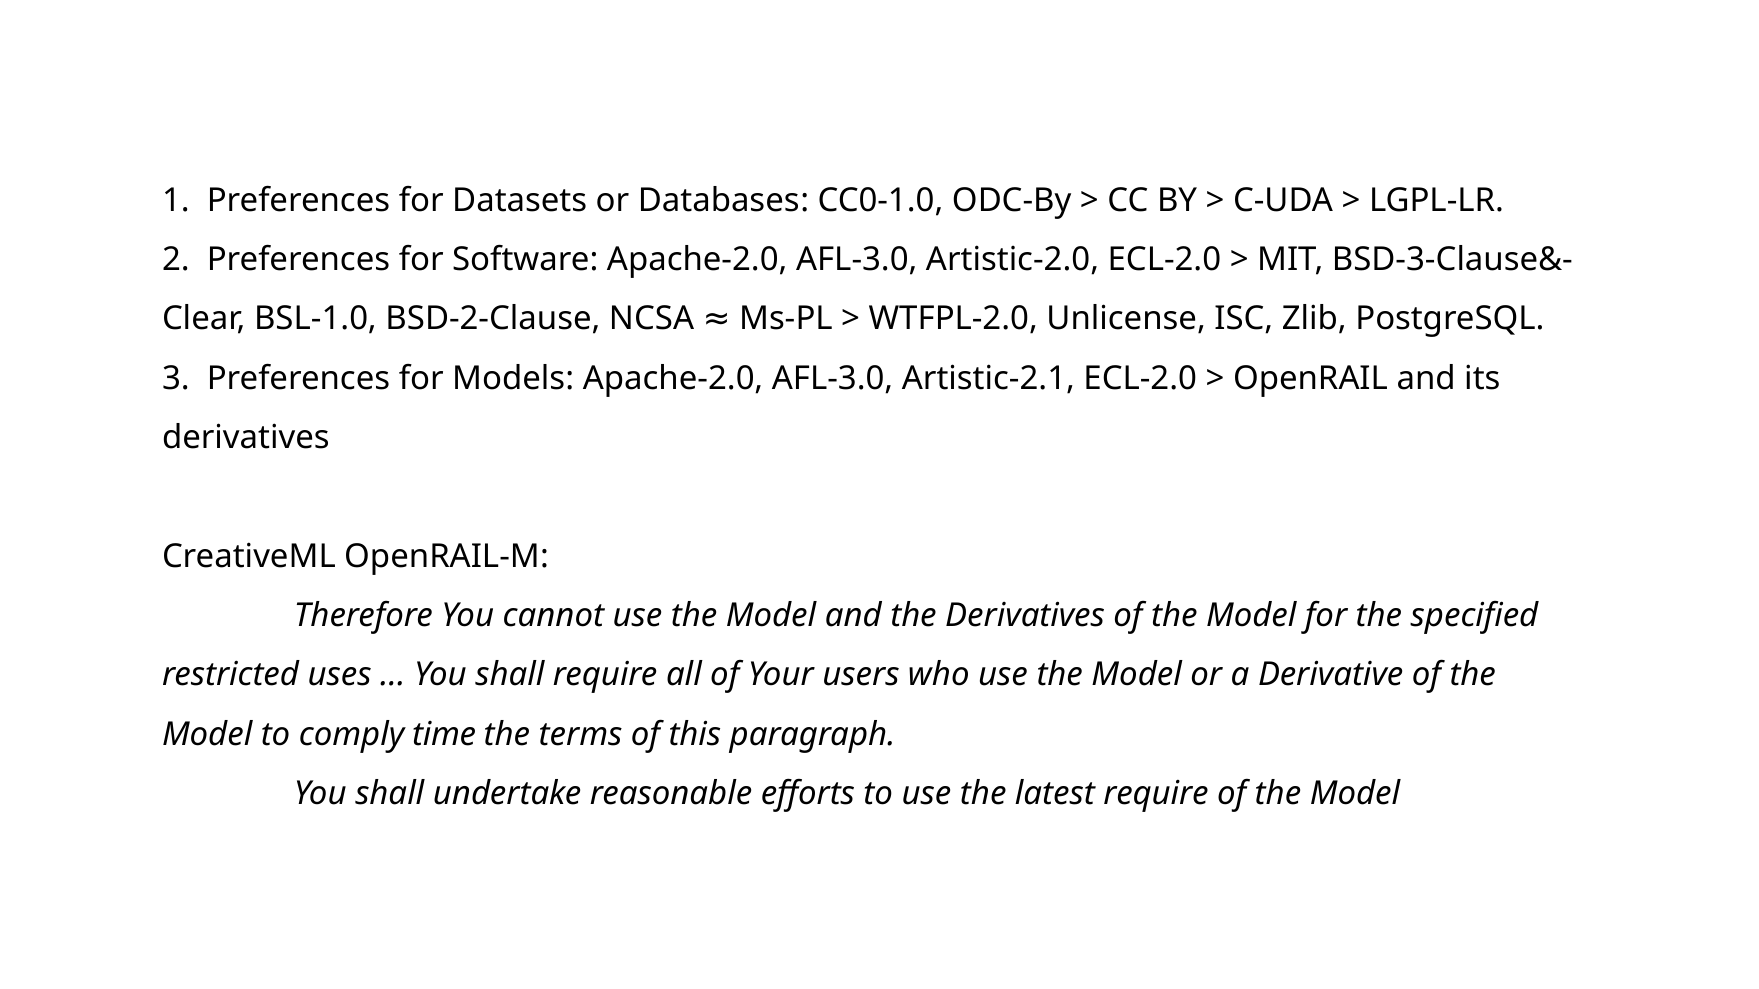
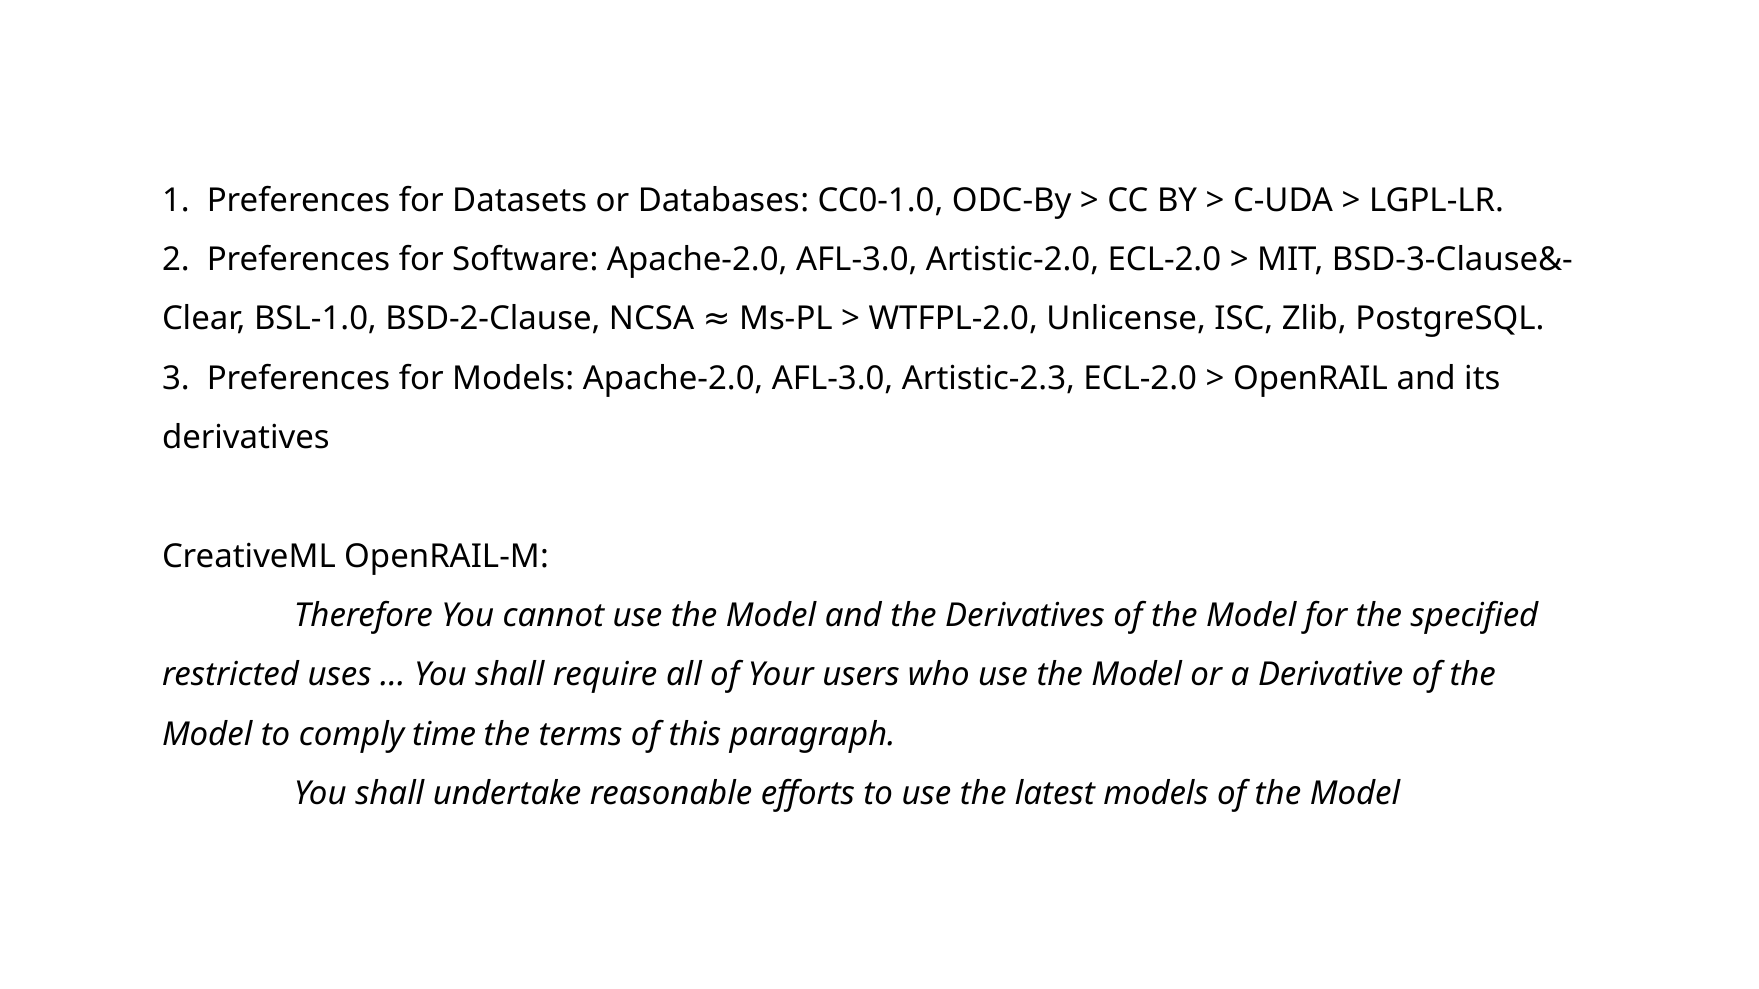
Artistic-2.1: Artistic-2.1 -> Artistic-2.3
latest require: require -> models
